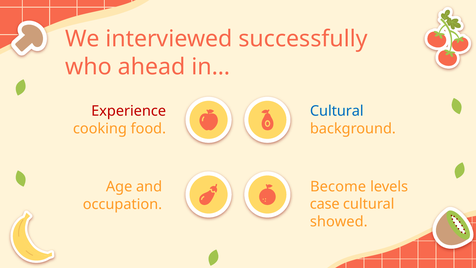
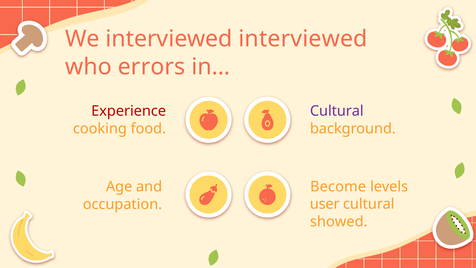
interviewed successfully: successfully -> interviewed
ahead: ahead -> errors
Cultural at (337, 111) colour: blue -> purple
case: case -> user
